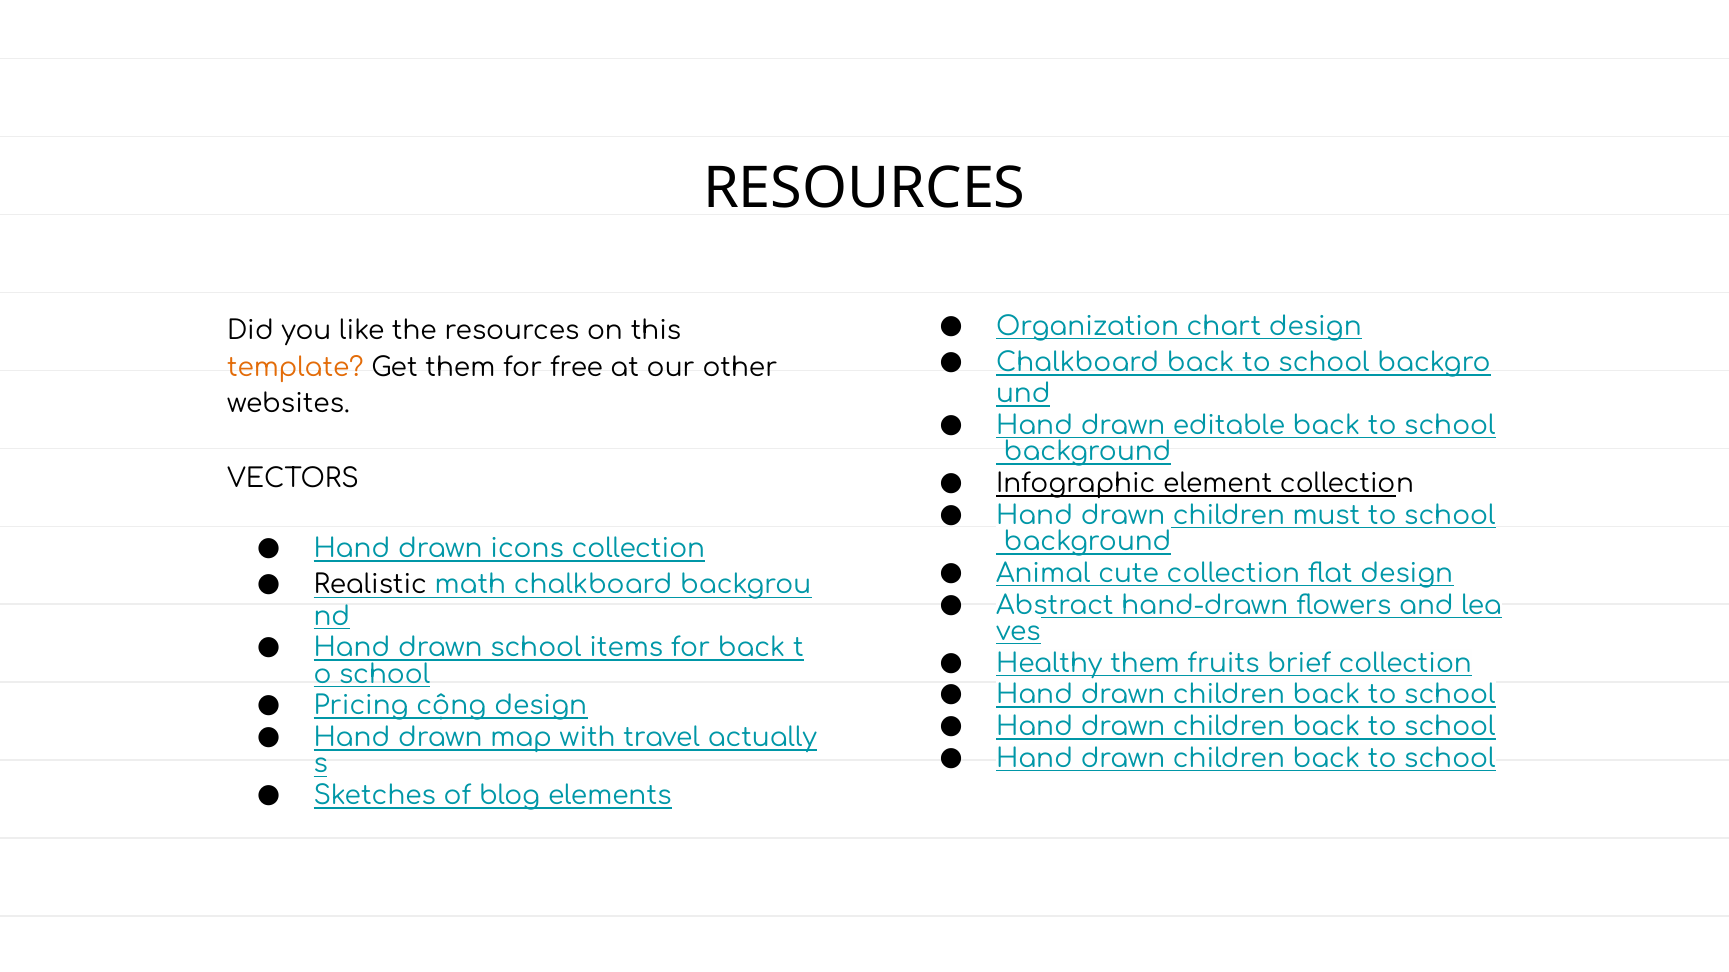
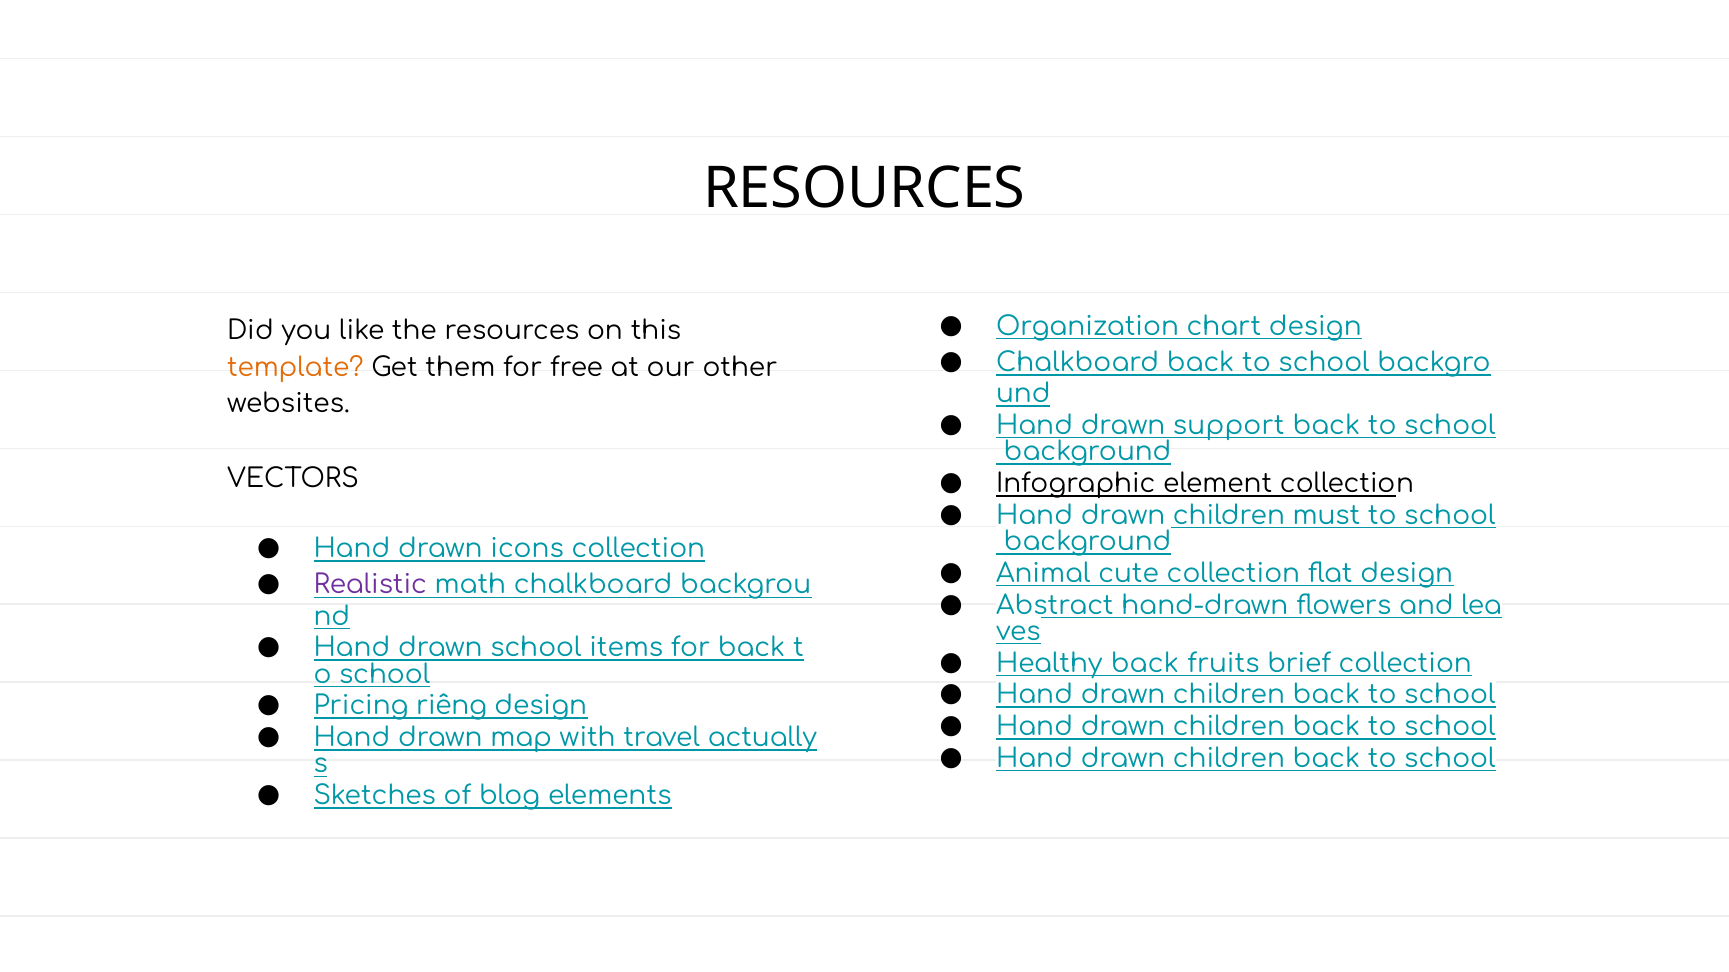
editable: editable -> support
Realistic colour: black -> purple
Healthy them: them -> back
cộng: cộng -> riêng
